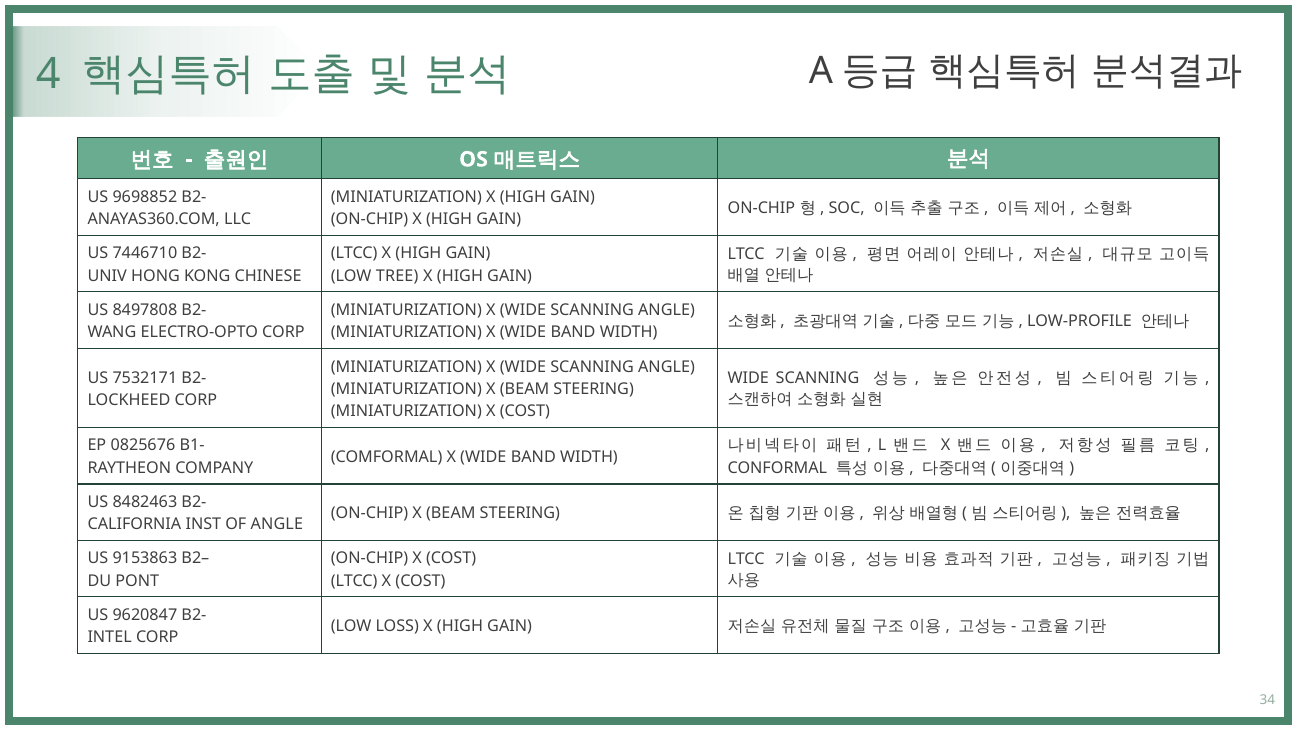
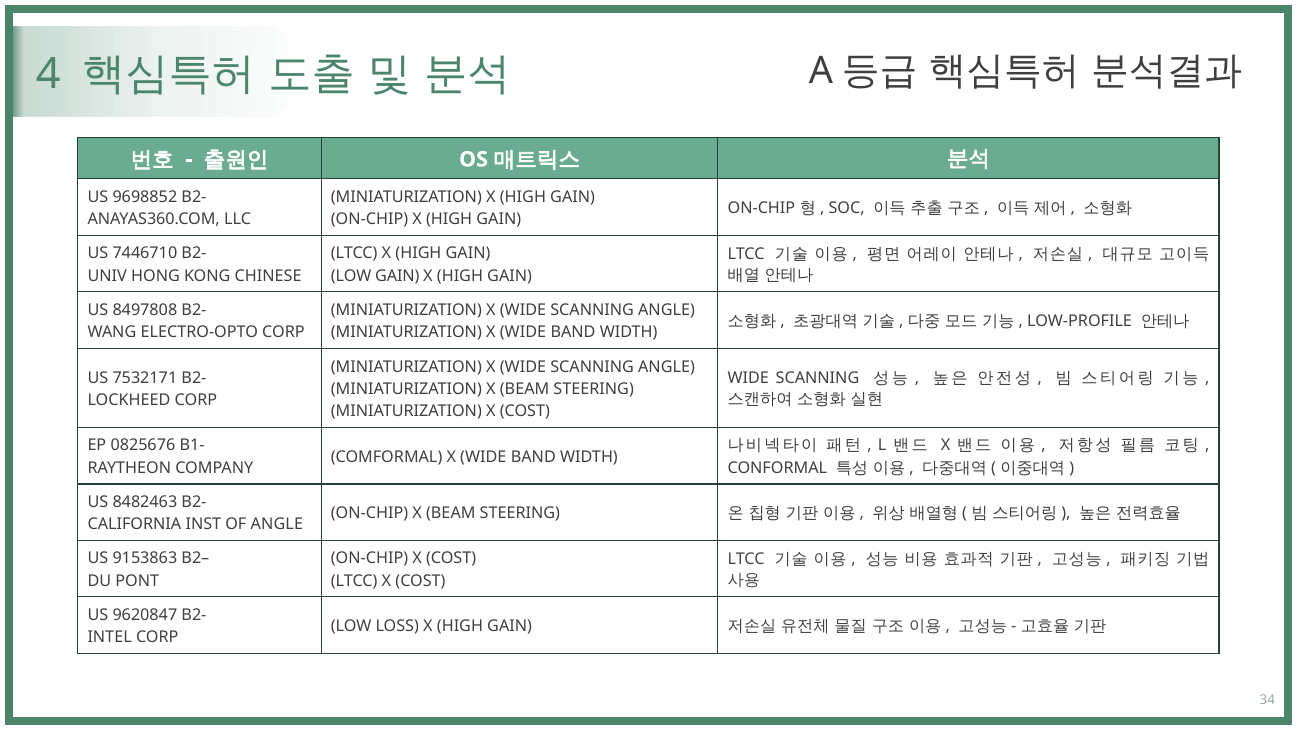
LOW TREE: TREE -> GAIN
